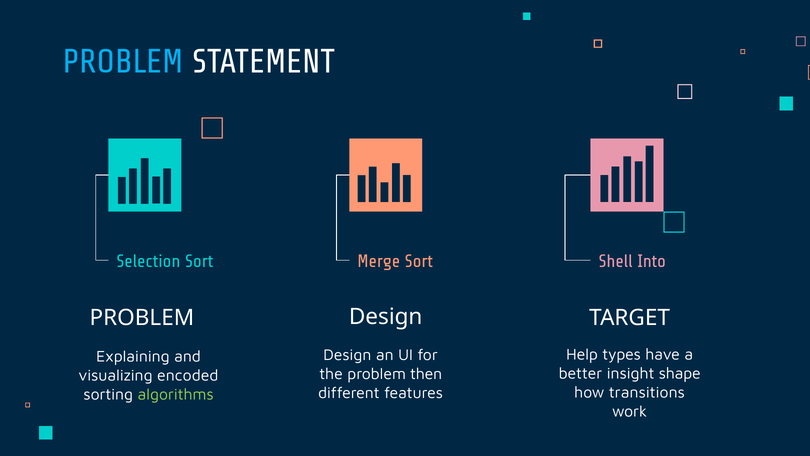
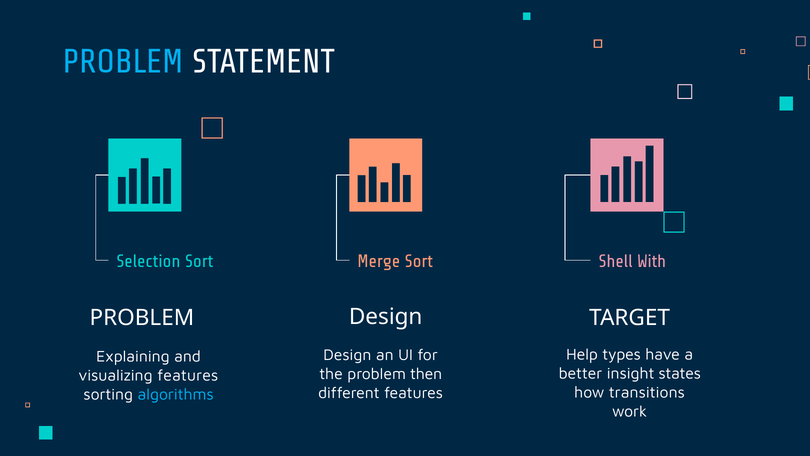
Into: Into -> With
shape: shape -> states
visualizing encoded: encoded -> features
algorithms colour: light green -> light blue
